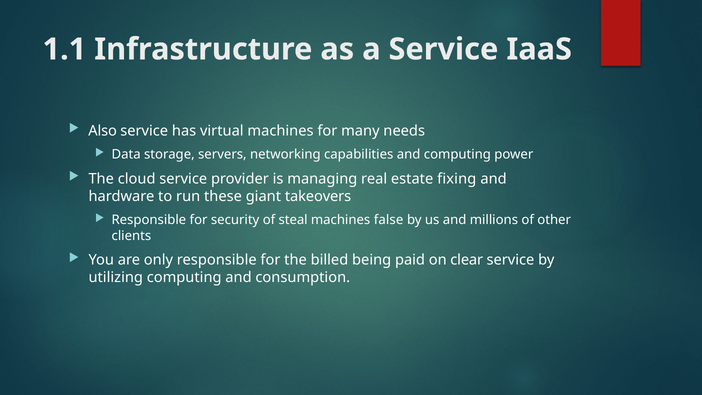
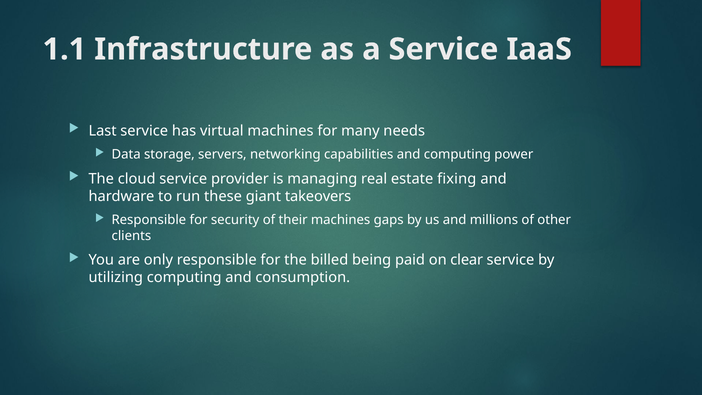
Also: Also -> Last
steal: steal -> their
false: false -> gaps
